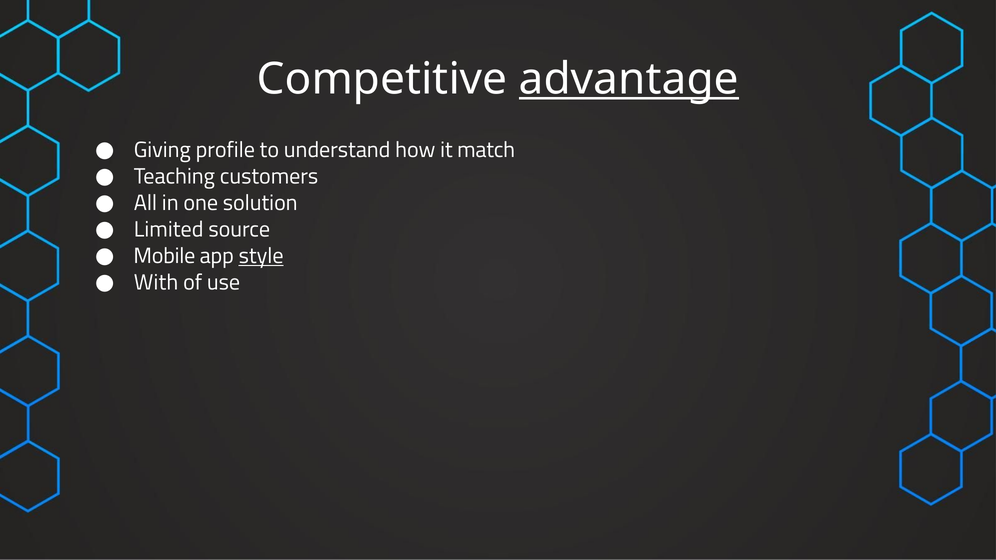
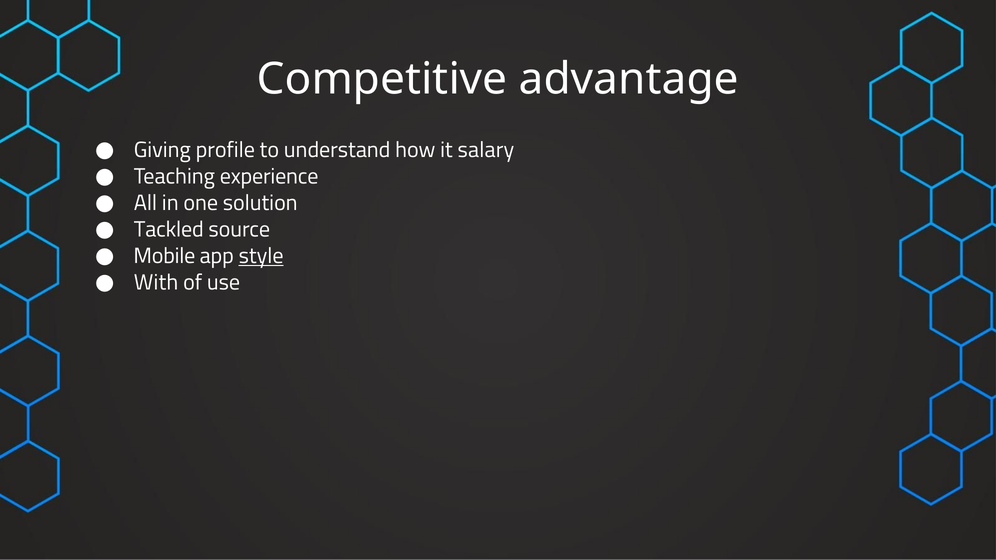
advantage underline: present -> none
match: match -> salary
customers: customers -> experience
Limited: Limited -> Tackled
